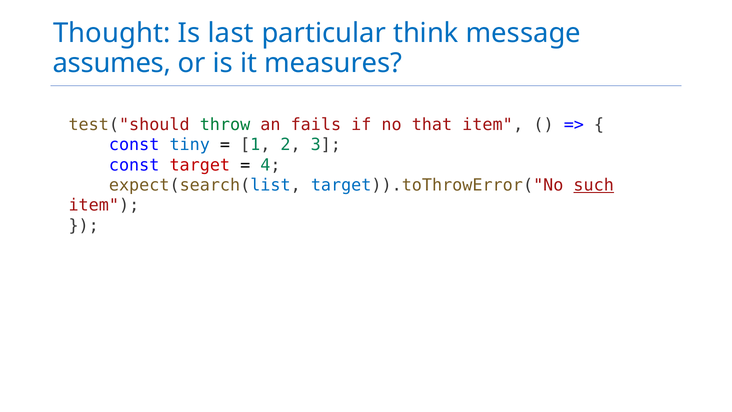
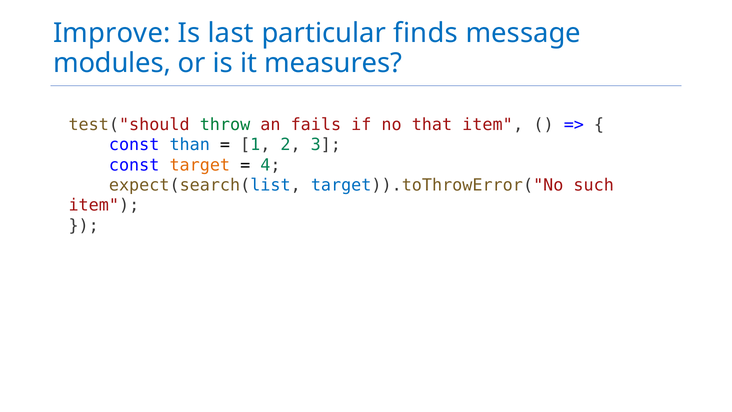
Thought: Thought -> Improve
think: think -> finds
assumes: assumes -> modules
tiny: tiny -> than
target colour: red -> orange
such underline: present -> none
